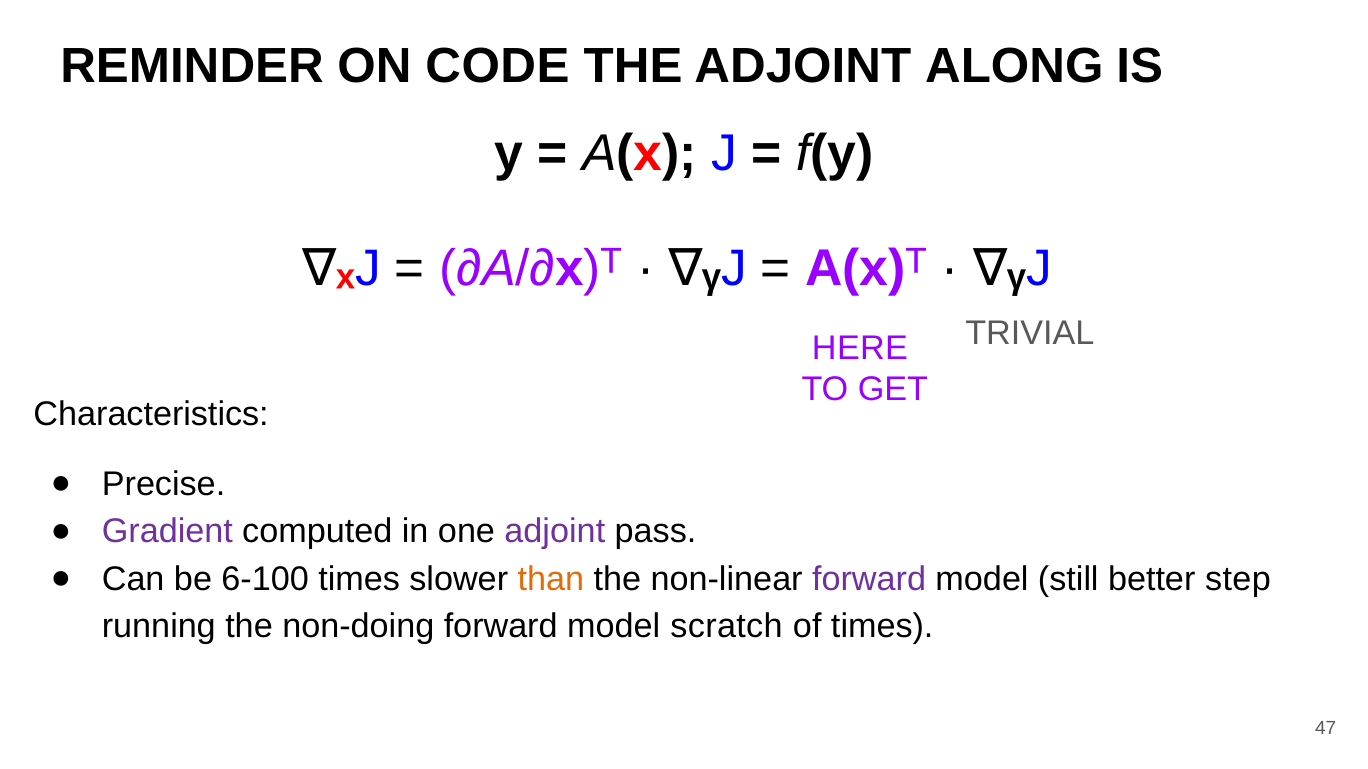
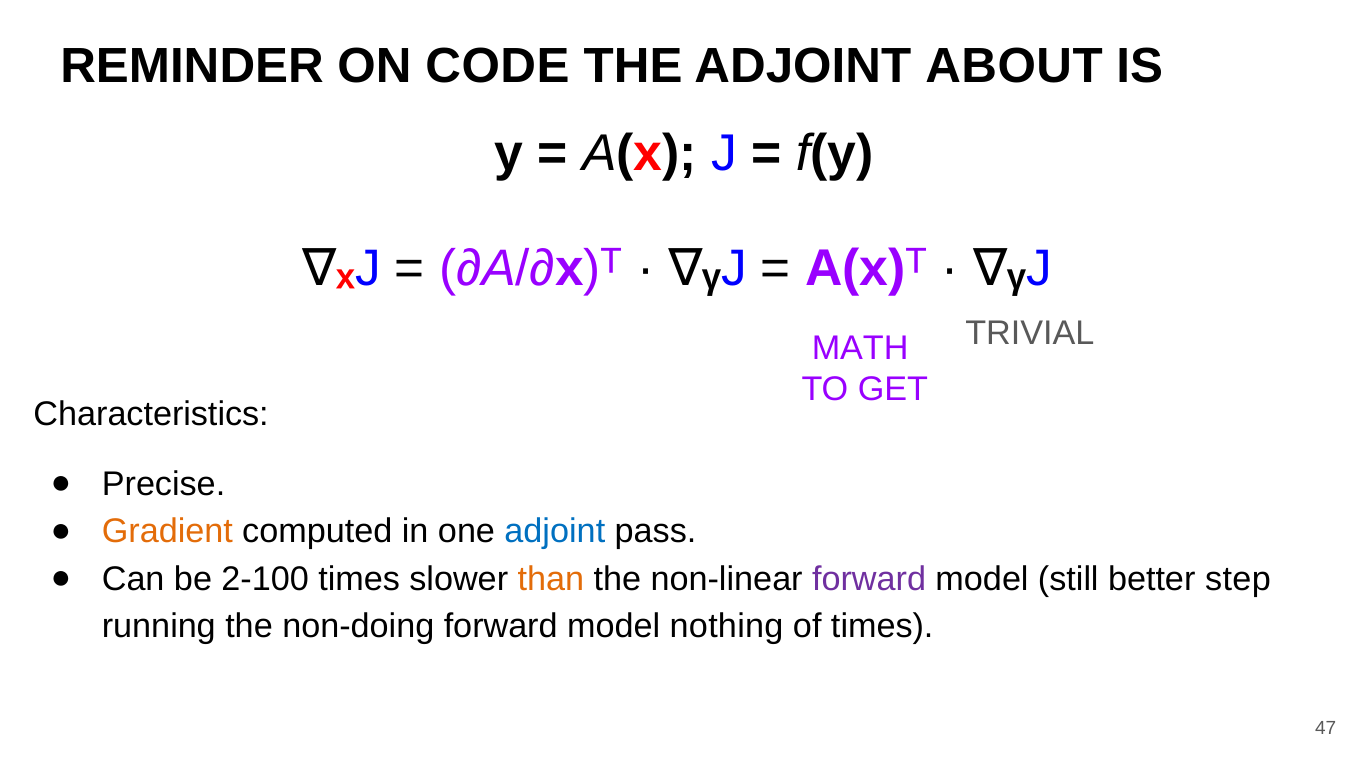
ALONG: ALONG -> ABOUT
HERE: HERE -> MATH
Gradient colour: purple -> orange
adjoint at (555, 532) colour: purple -> blue
6-100: 6-100 -> 2-100
scratch: scratch -> nothing
